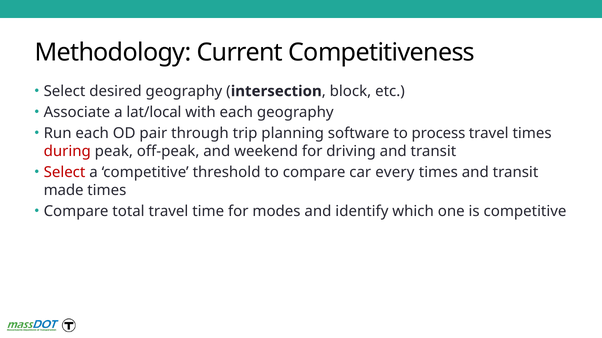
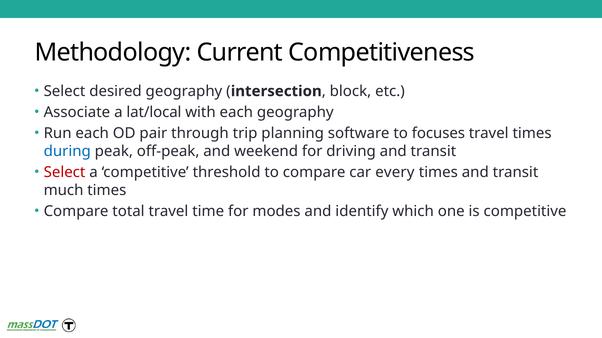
process: process -> focuses
during colour: red -> blue
made: made -> much
